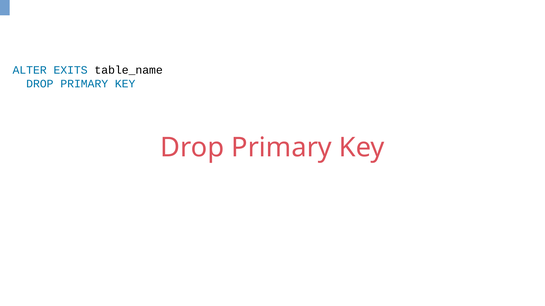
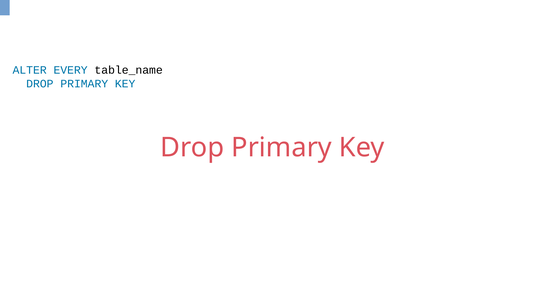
EXITS: EXITS -> EVERY
